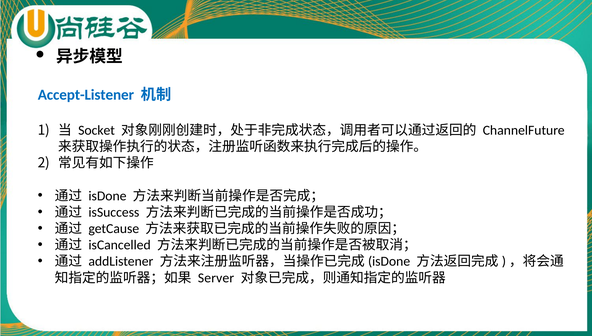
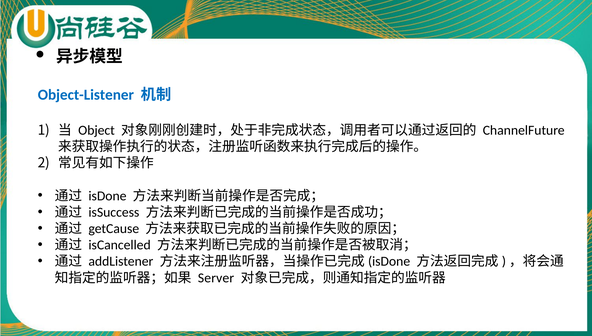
Accept-Listener: Accept-Listener -> Object-Listener
Socket: Socket -> Object
